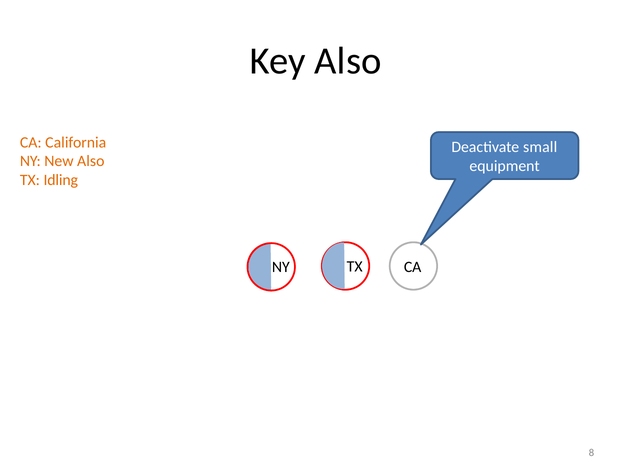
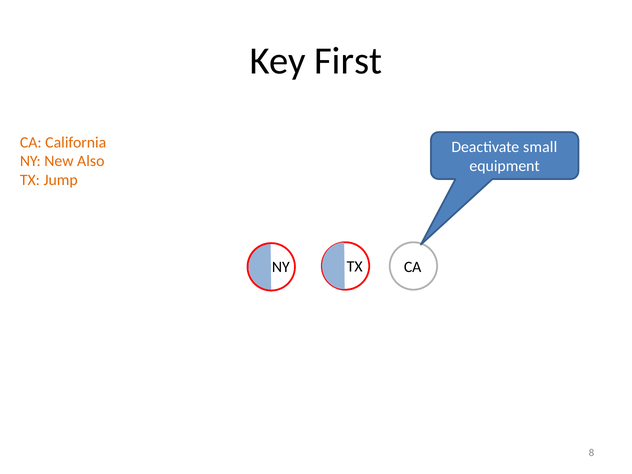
Key Also: Also -> First
Idling: Idling -> Jump
